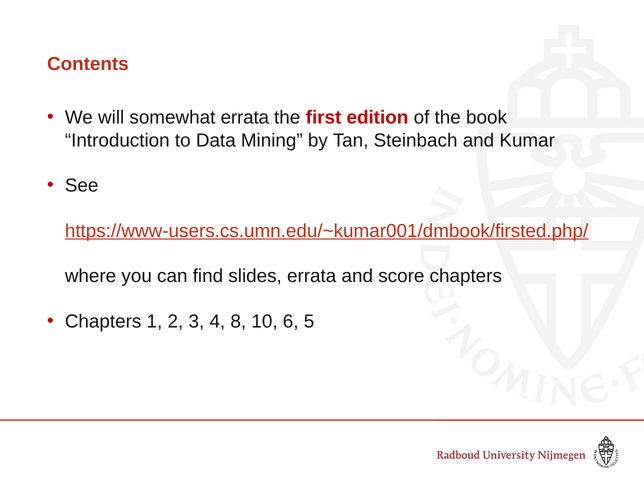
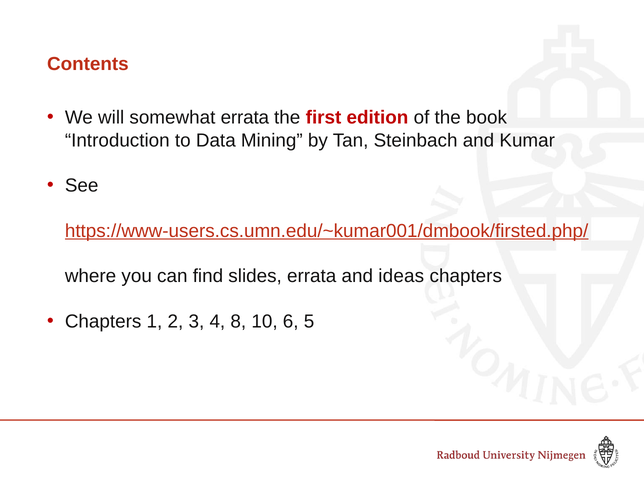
score: score -> ideas
